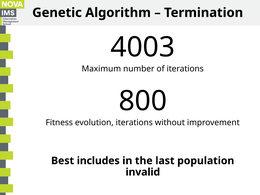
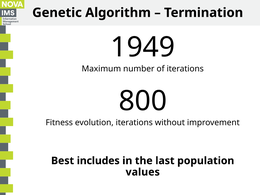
4003: 4003 -> 1949
invalid: invalid -> values
